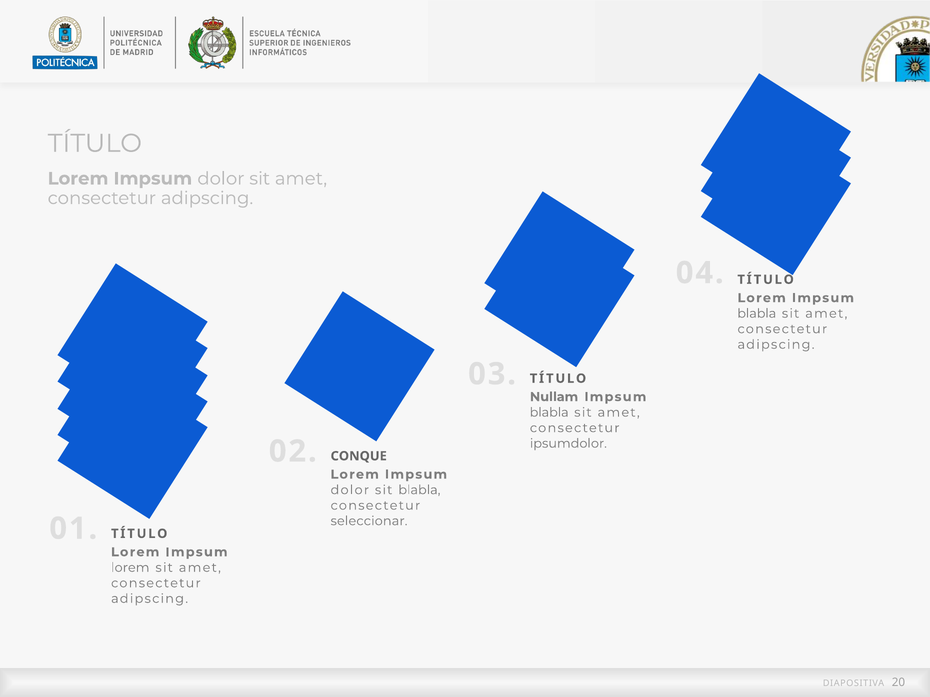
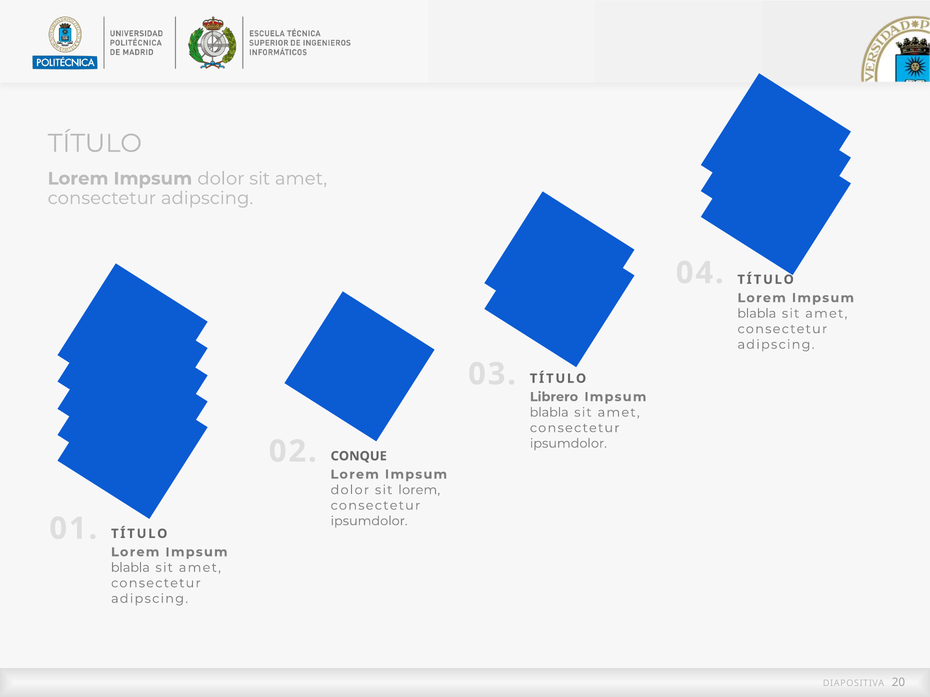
Nullam: Nullam -> Librero
sit blabla: blabla -> lorem
seleccionar at (369, 521): seleccionar -> ipsumdolor
lorem at (130, 568): lorem -> blabla
